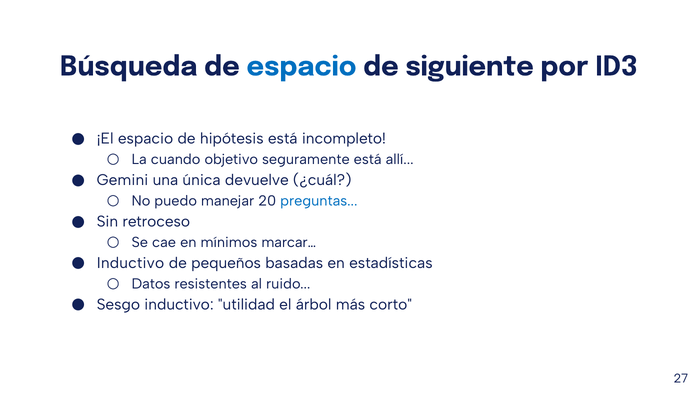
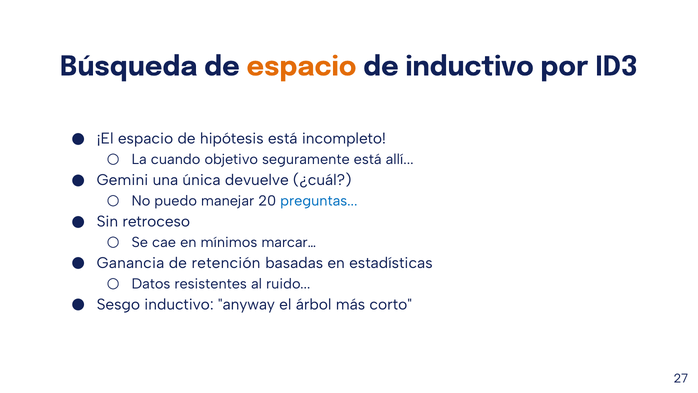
espacio at (301, 66) colour: blue -> orange
de siguiente: siguiente -> inductivo
Inductivo at (131, 263): Inductivo -> Ganancia
pequeños: pequeños -> retención
utilidad: utilidad -> anyway
